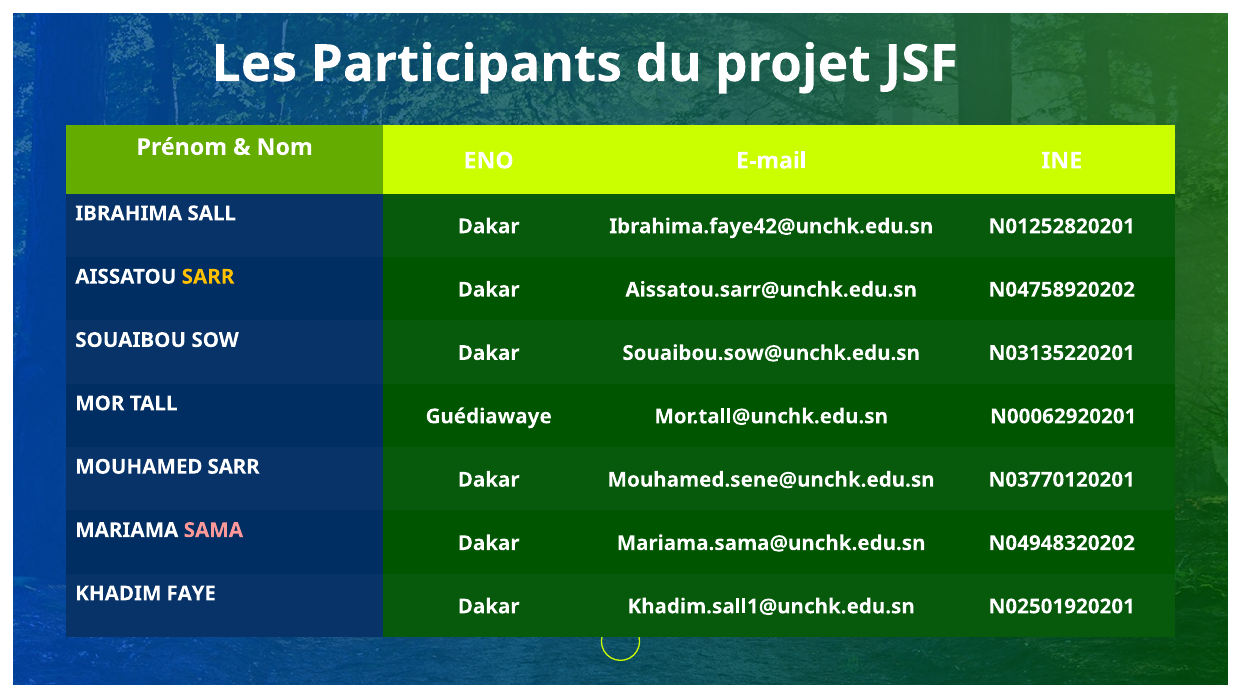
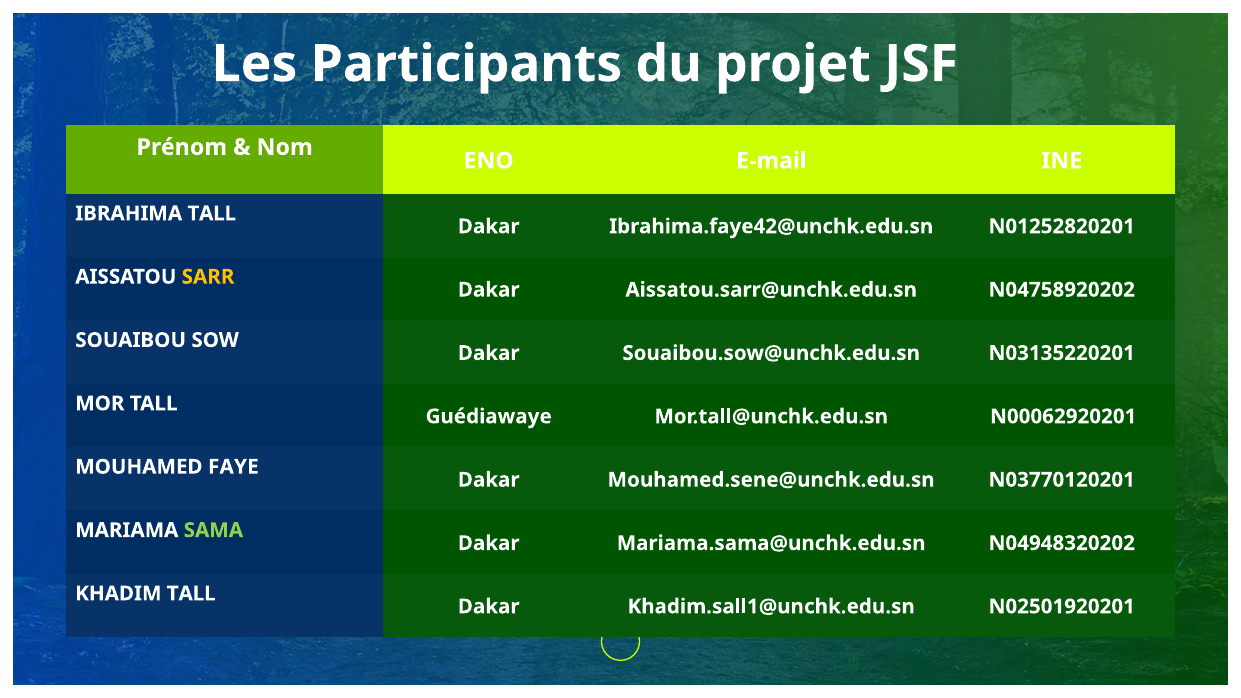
IBRAHIMA SALL: SALL -> TALL
MOUHAMED SARR: SARR -> FAYE
SAMA colour: pink -> light green
KHADIM FAYE: FAYE -> TALL
